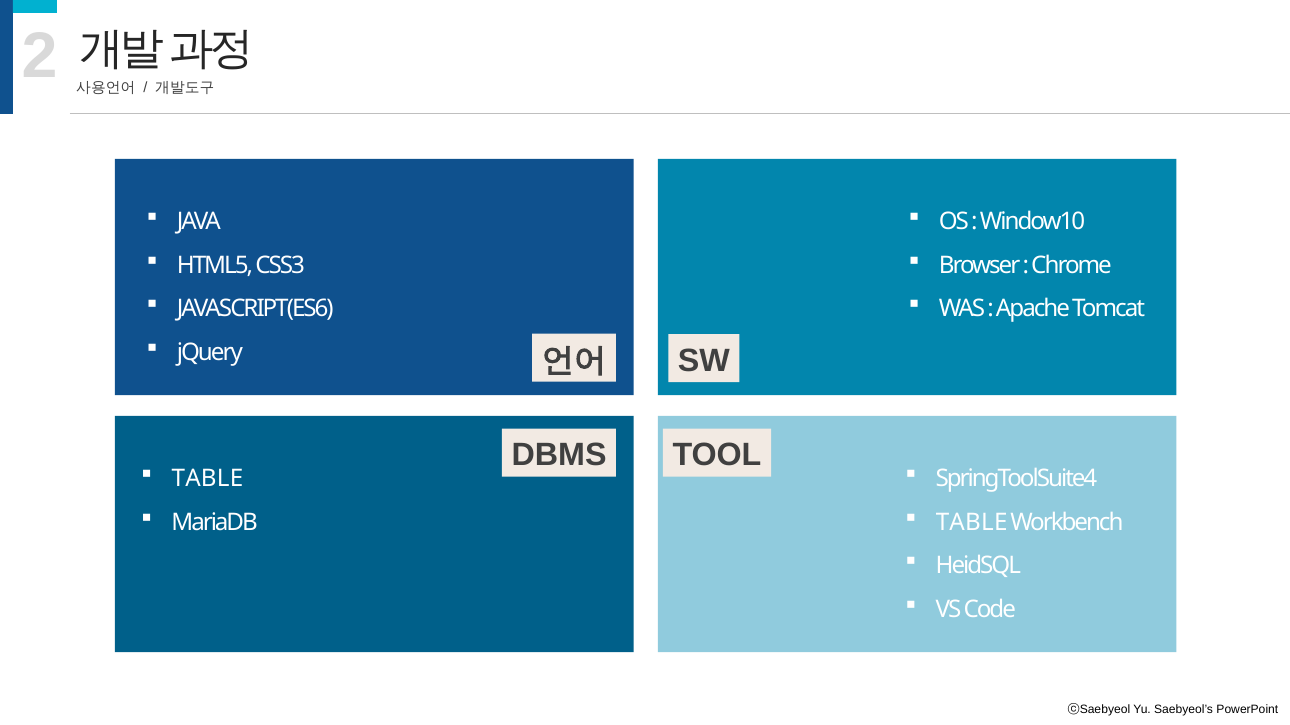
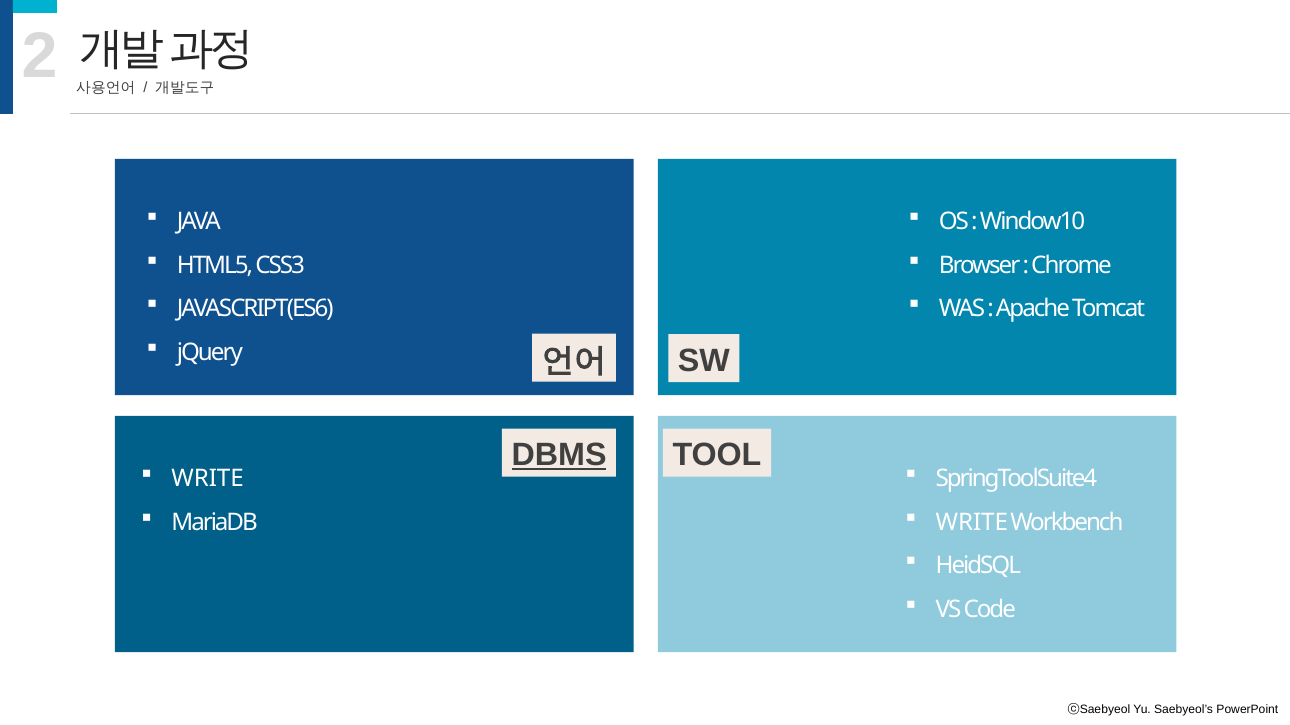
DBMS underline: none -> present
TABLE at (207, 479): TABLE -> WRITE
TABLE at (972, 523): TABLE -> WRITE
